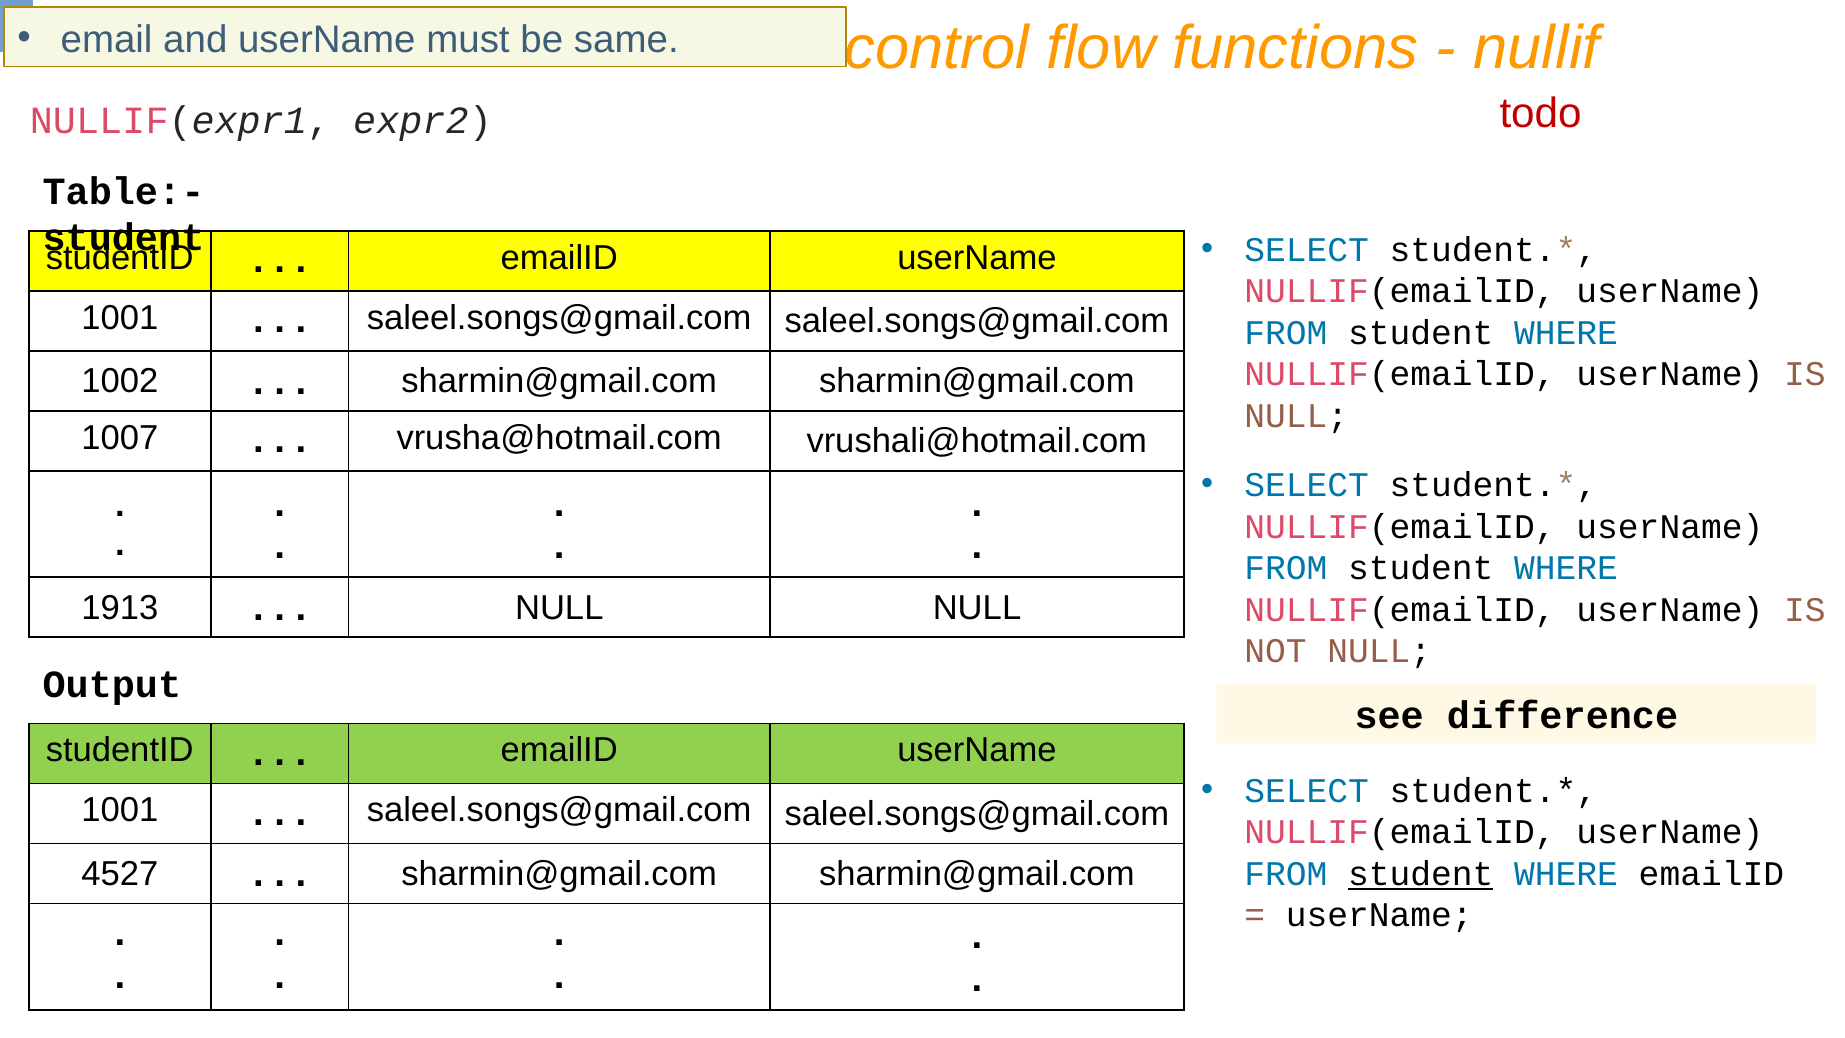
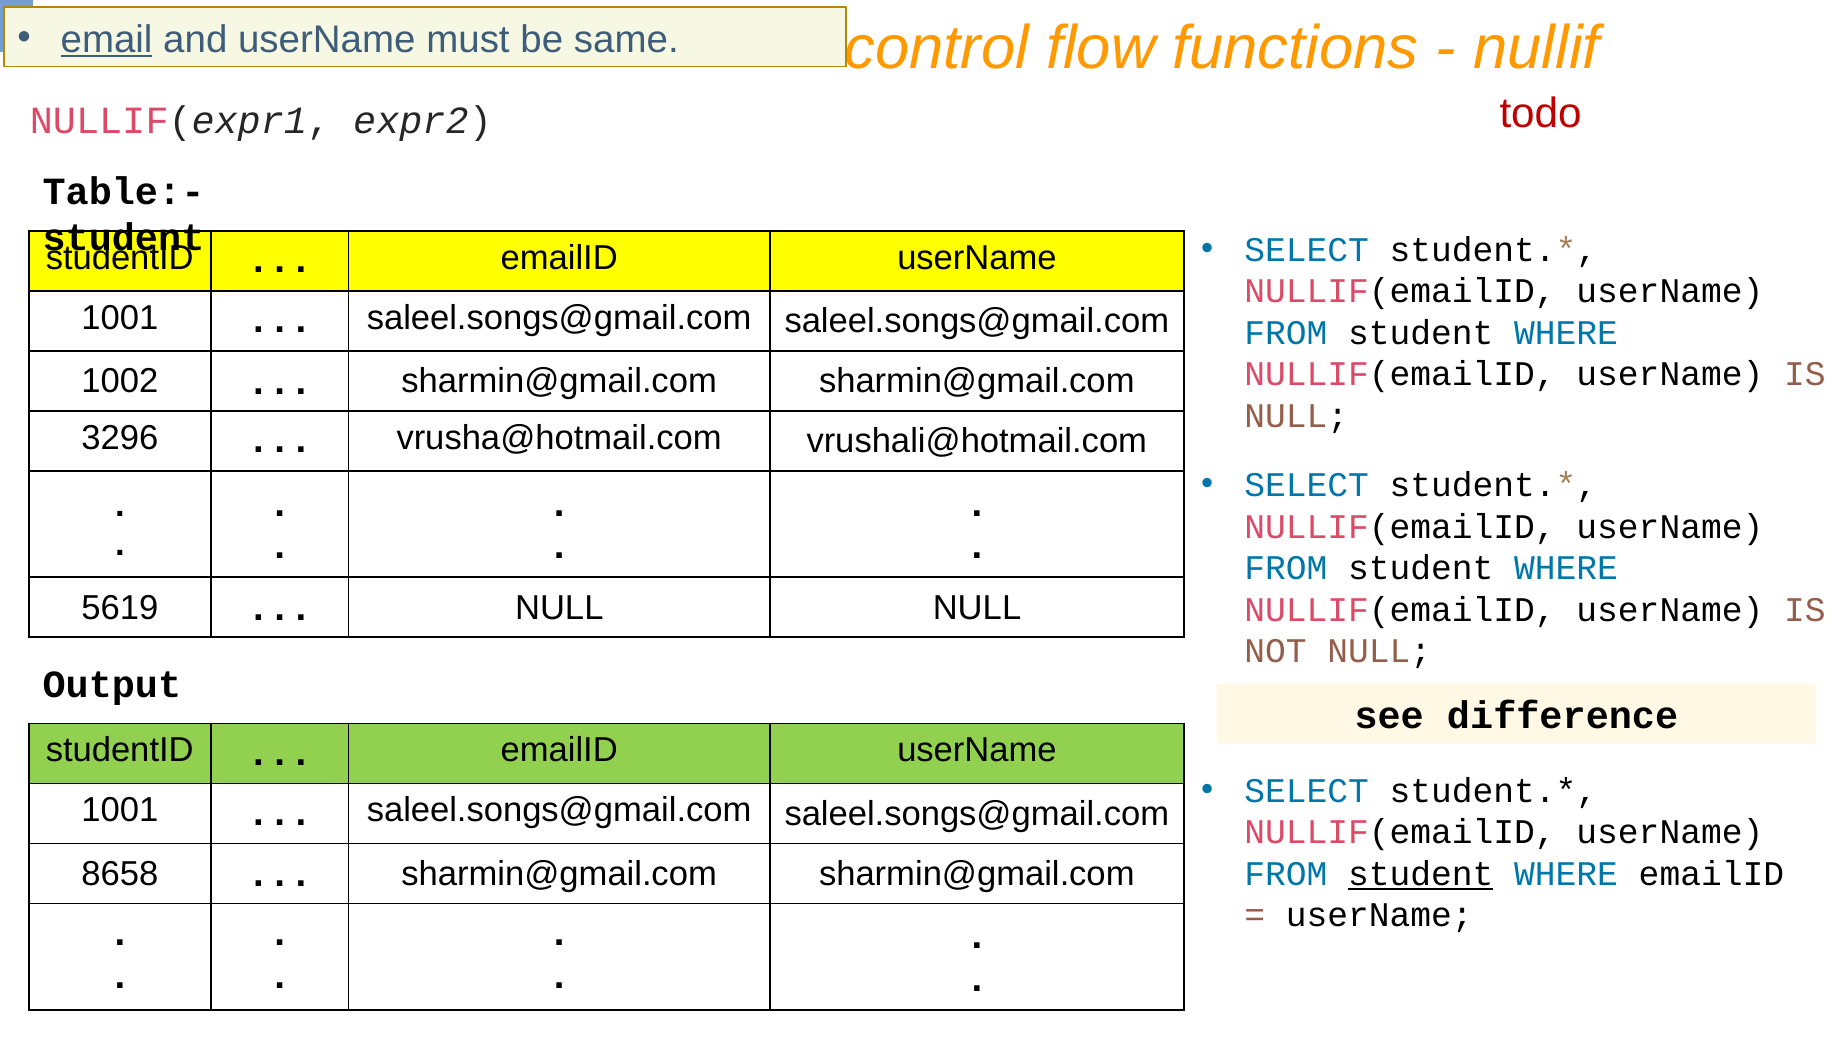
email underline: none -> present
1007: 1007 -> 3296
1913: 1913 -> 5619
4527: 4527 -> 8658
